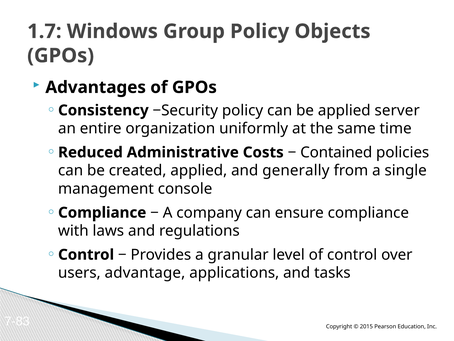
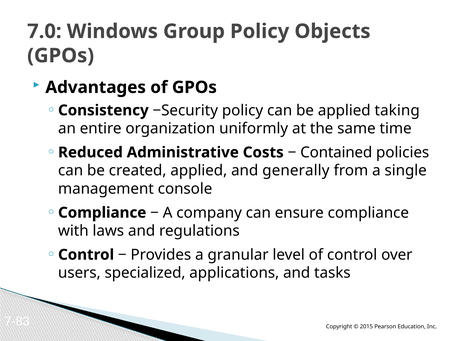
1.7: 1.7 -> 7.0
server: server -> taking
advantage: advantage -> specialized
